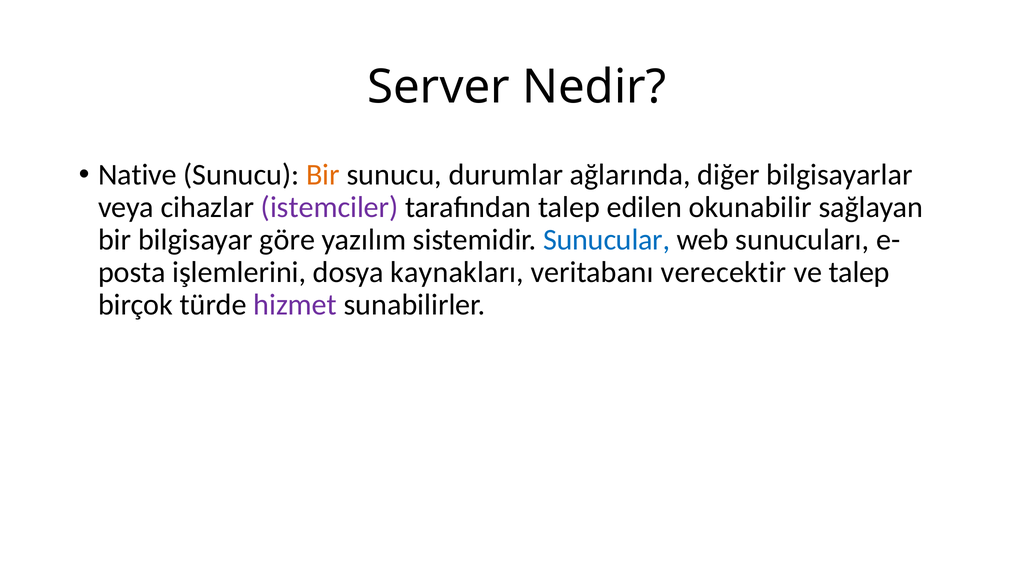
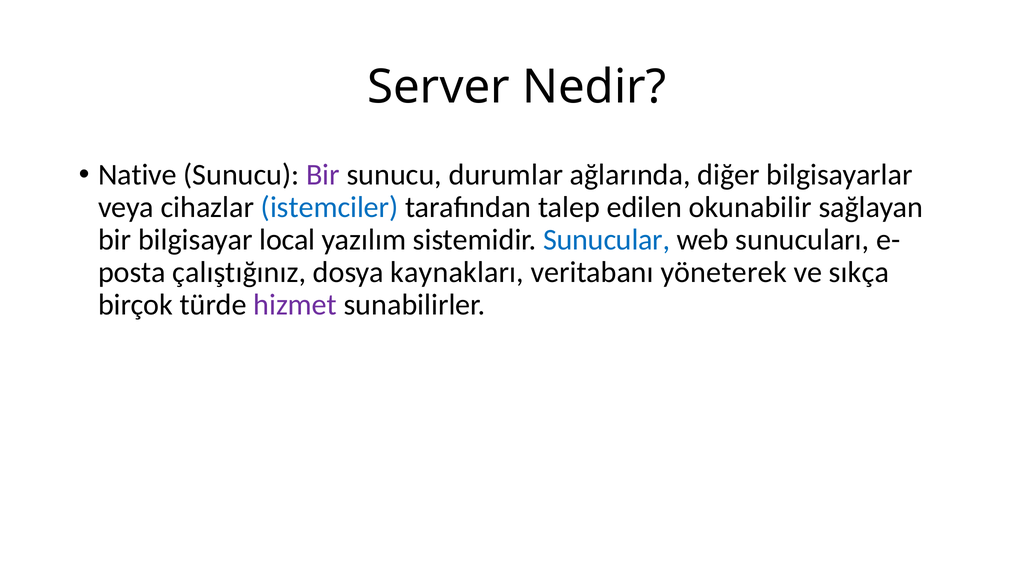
Bir at (323, 175) colour: orange -> purple
istemciler colour: purple -> blue
göre: göre -> local
işlemlerini: işlemlerini -> çalıştığınız
verecektir: verecektir -> yöneterek
ve talep: talep -> sıkça
